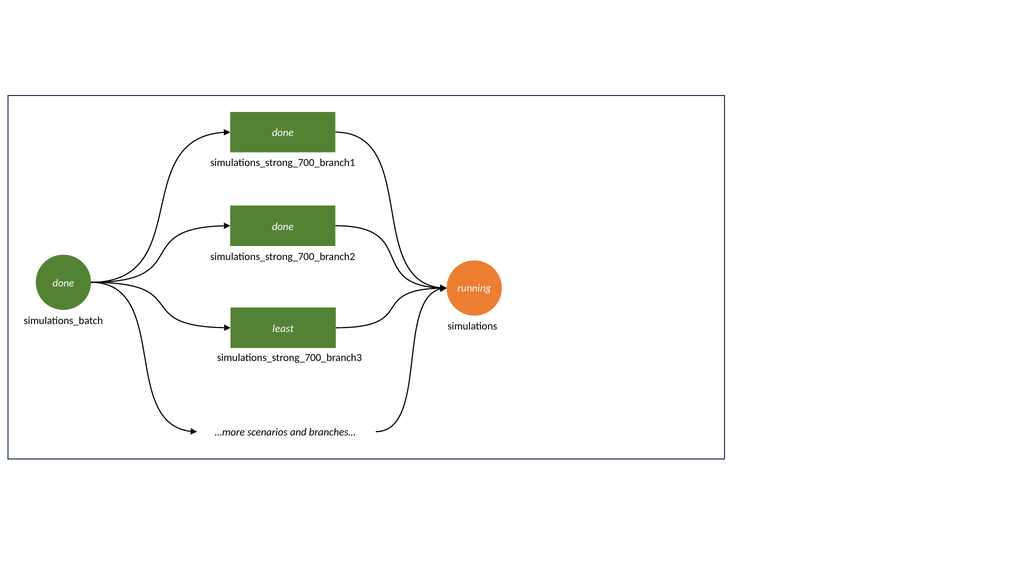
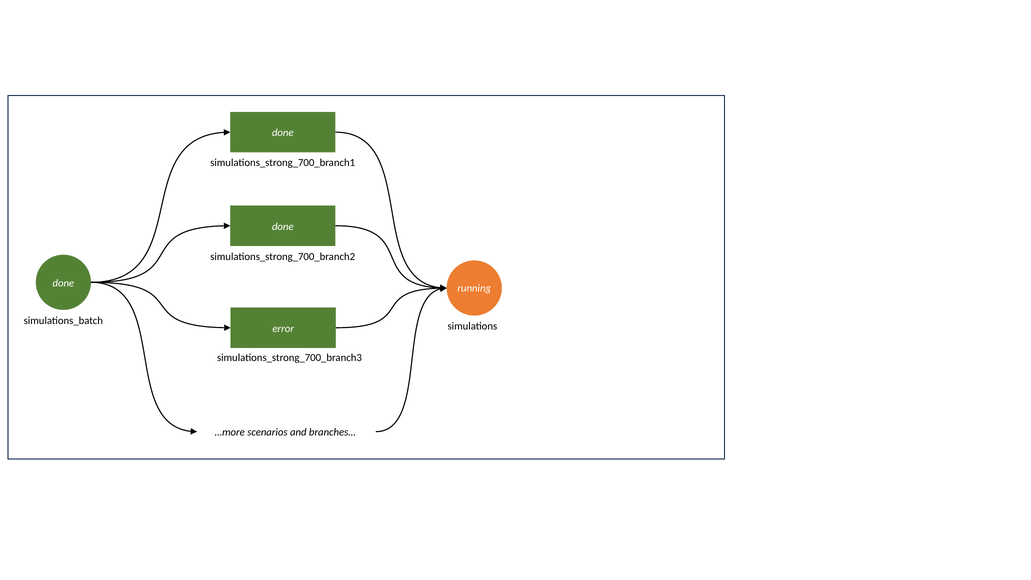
least: least -> error
